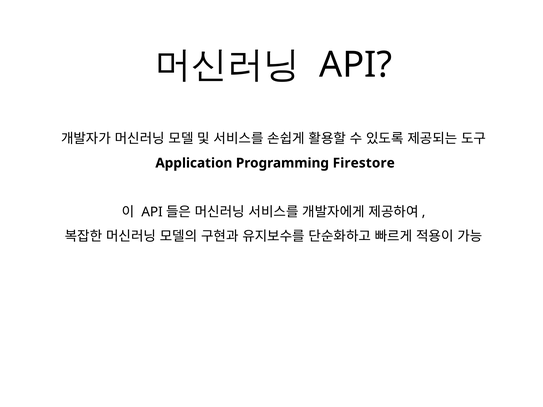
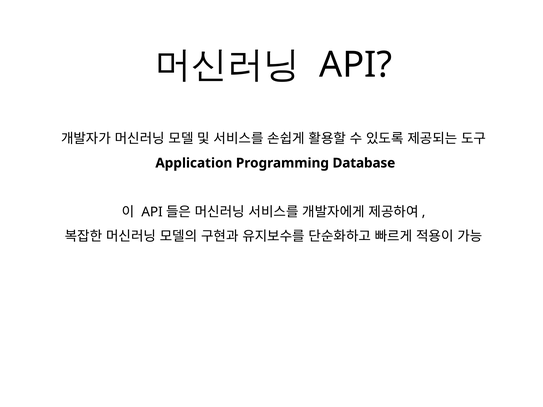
Firestore: Firestore -> Database
